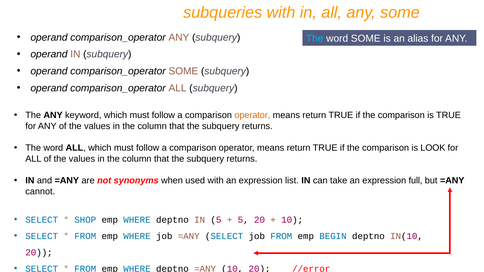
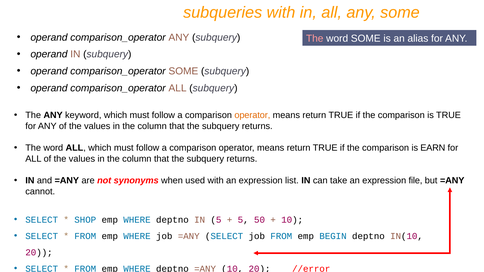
The at (315, 39) colour: light blue -> pink
LOOK: LOOK -> EARN
full: full -> file
5 20: 20 -> 50
